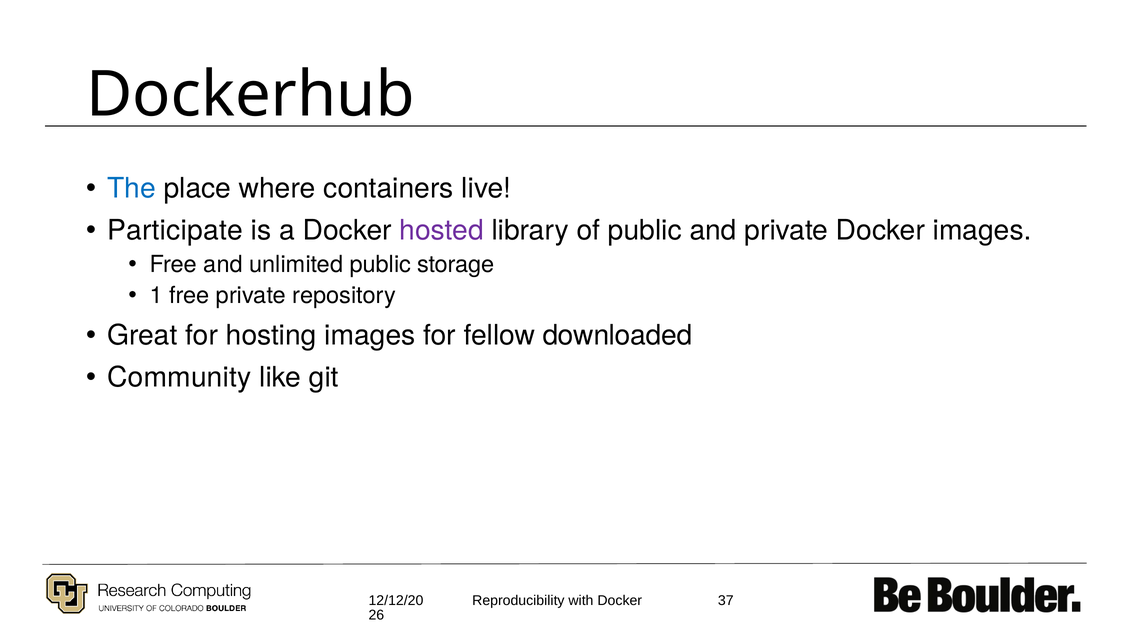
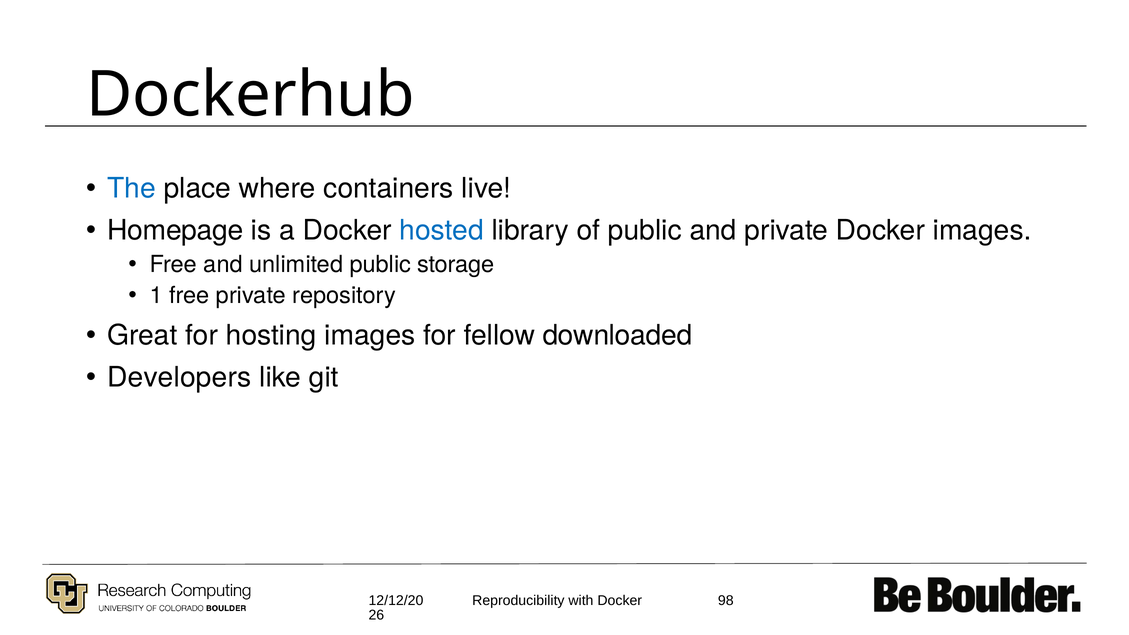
Participate: Participate -> Homepage
hosted colour: purple -> blue
Community: Community -> Developers
37: 37 -> 98
